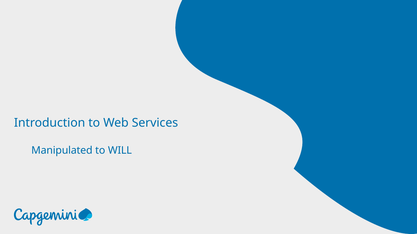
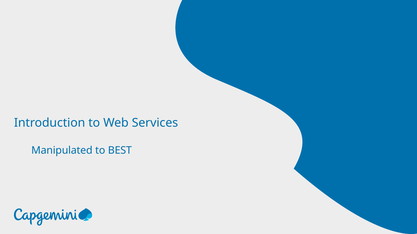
WILL: WILL -> BEST
